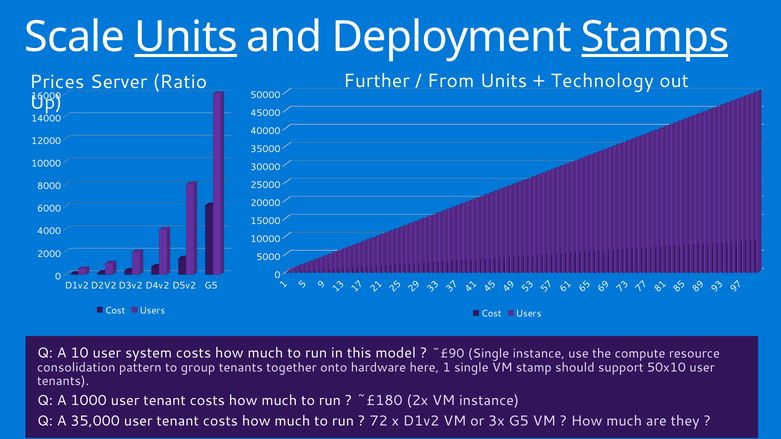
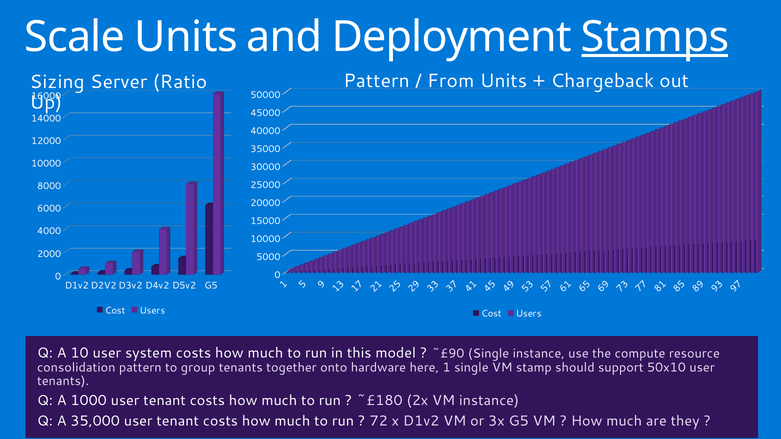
Units at (186, 37) underline: present -> none
Further at (377, 81): Further -> Pattern
Technology: Technology -> Chargeback
Prices: Prices -> Sizing
